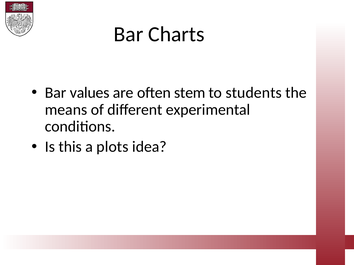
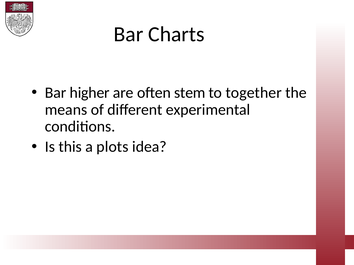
values: values -> higher
students: students -> together
